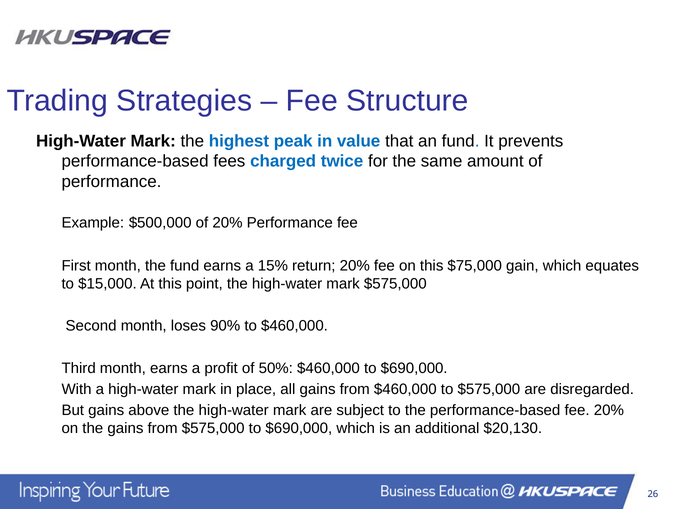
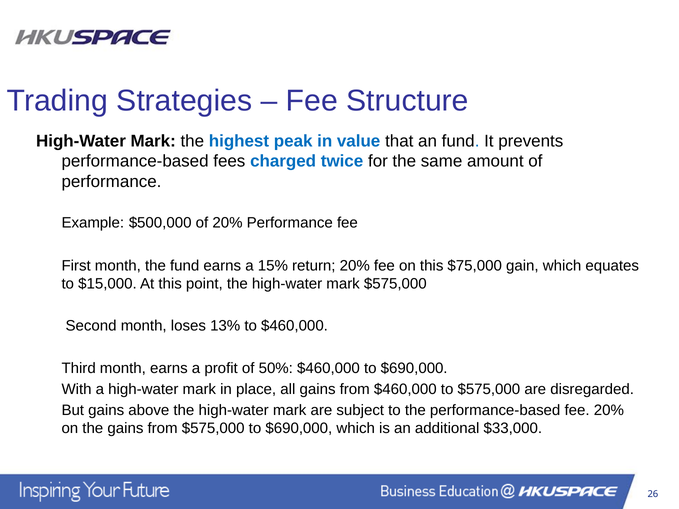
90%: 90% -> 13%
$20,130: $20,130 -> $33,000
